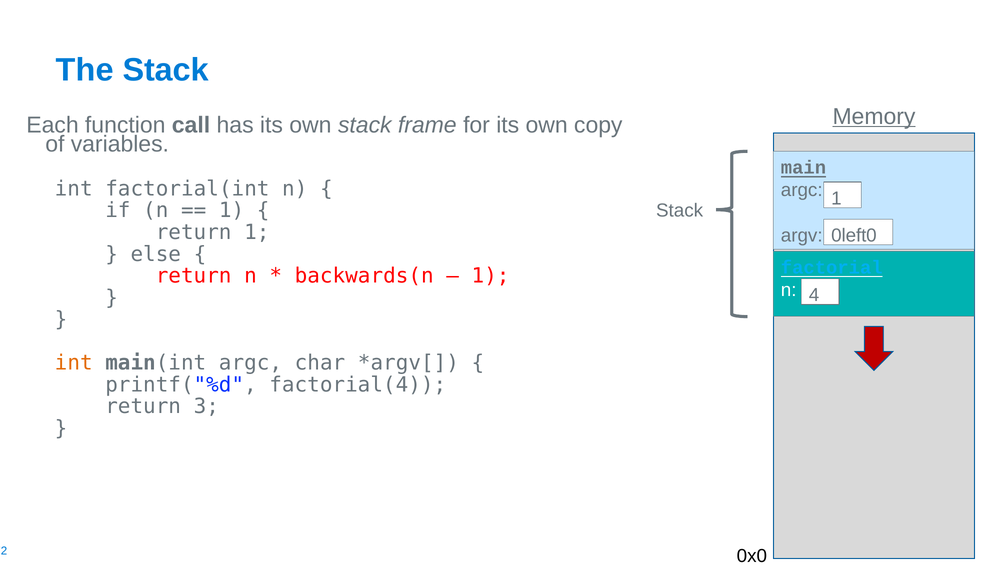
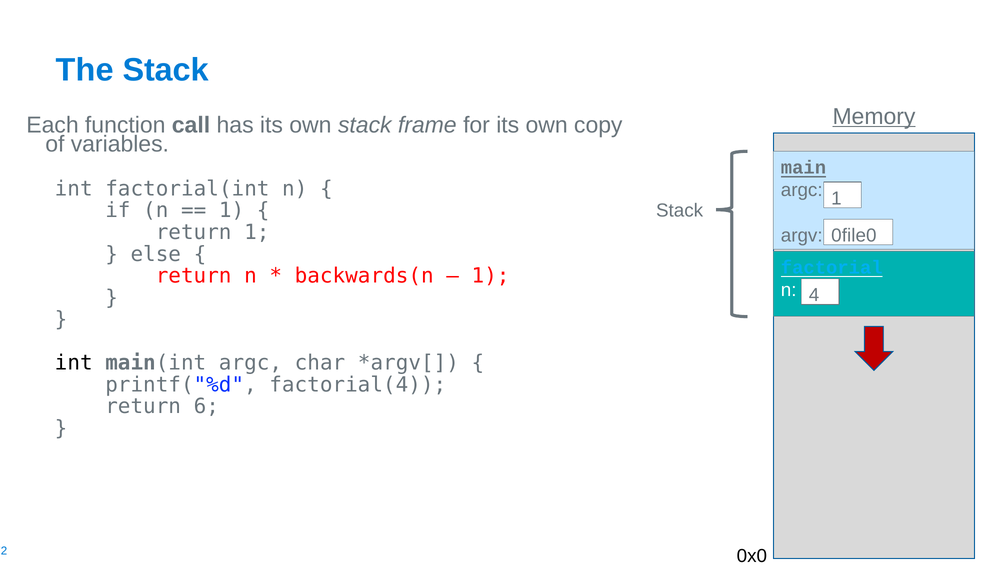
0left0: 0left0 -> 0file0
int at (74, 363) colour: orange -> black
3: 3 -> 6
